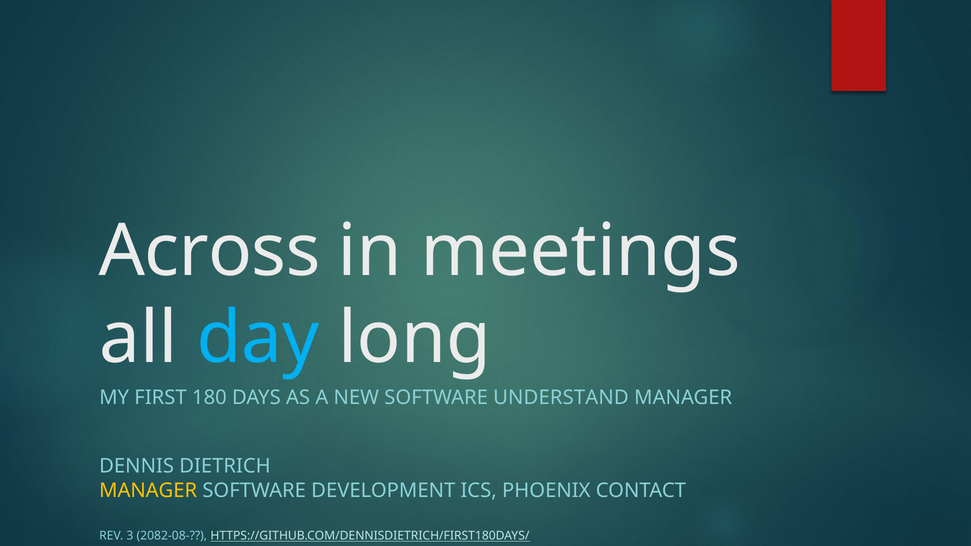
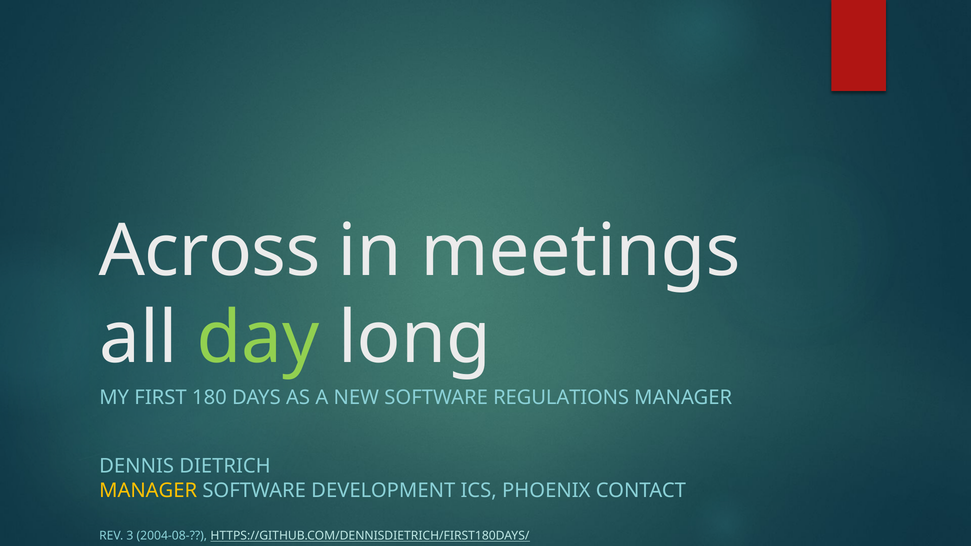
day colour: light blue -> light green
UNDERSTAND: UNDERSTAND -> REGULATIONS
2082-08-: 2082-08- -> 2004-08-
